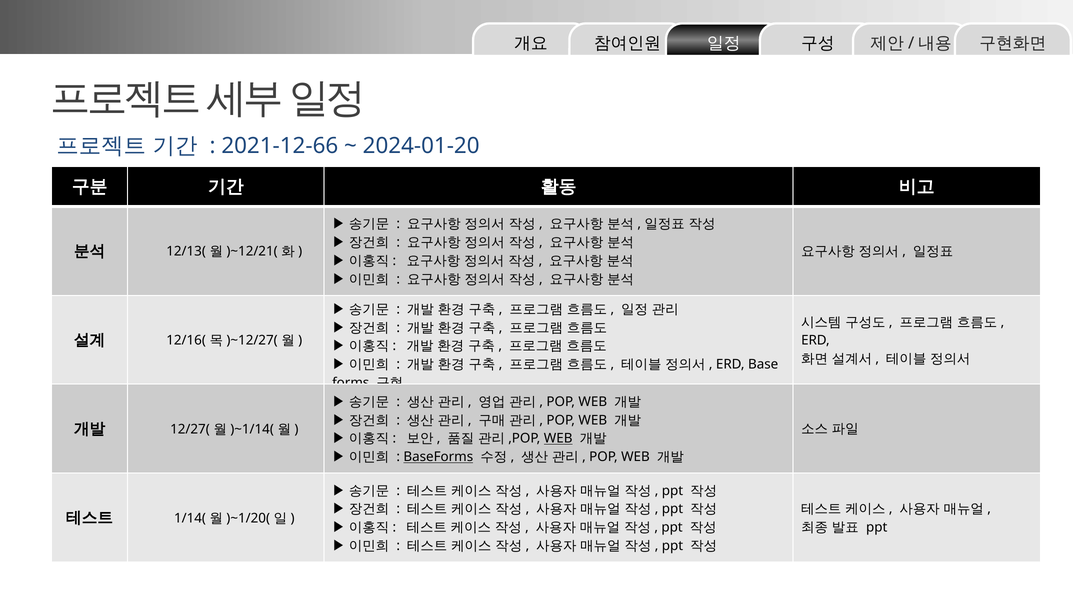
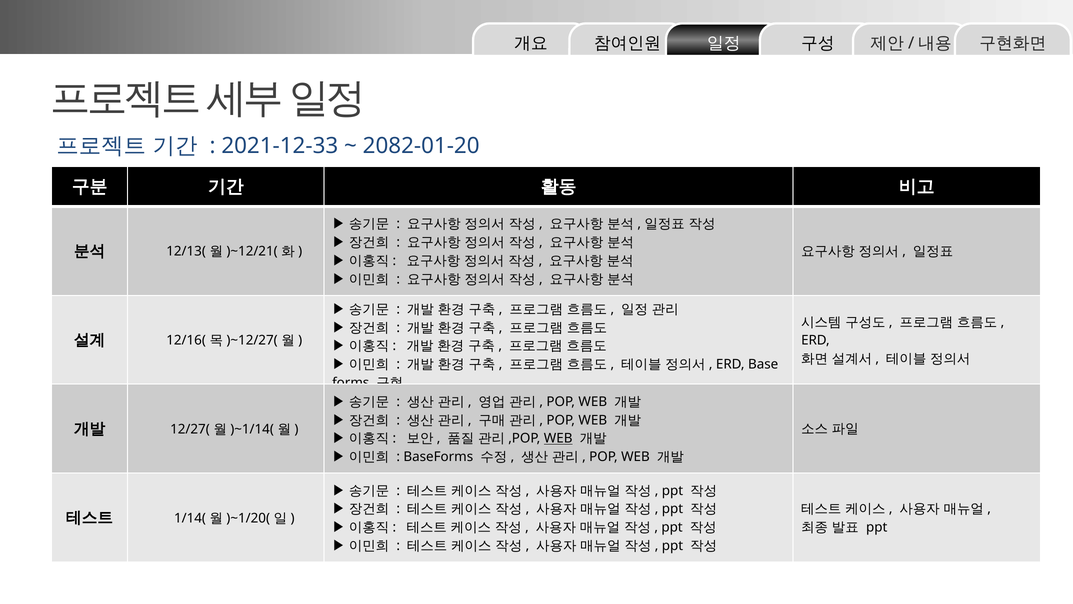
2021-12-66: 2021-12-66 -> 2021-12-33
2024-01-20: 2024-01-20 -> 2082-01-20
BaseForms underline: present -> none
